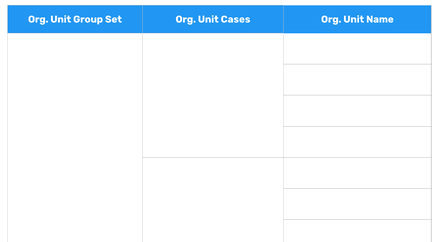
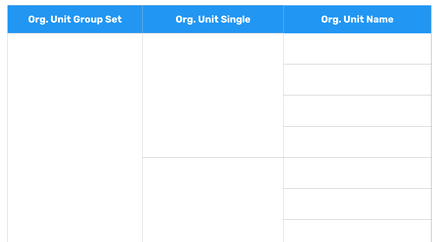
Cases: Cases -> Single
